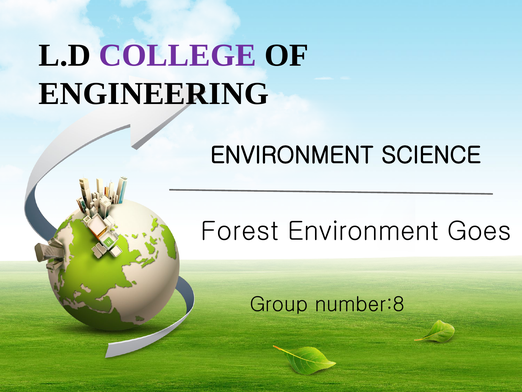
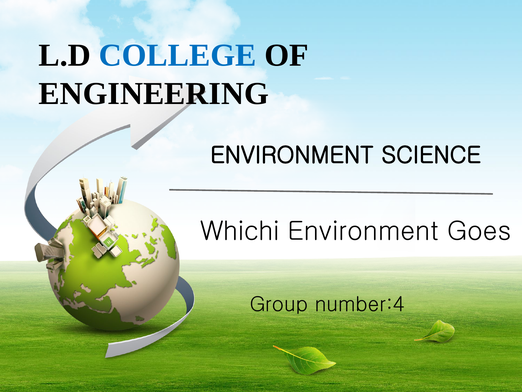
COLLEGE colour: purple -> blue
Forest: Forest -> Whichi
number:8: number:8 -> number:4
